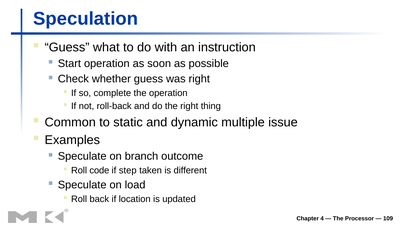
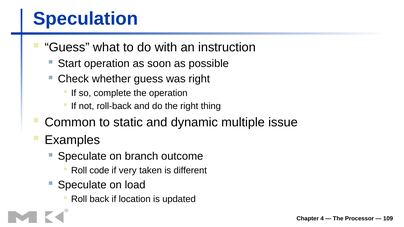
step: step -> very
